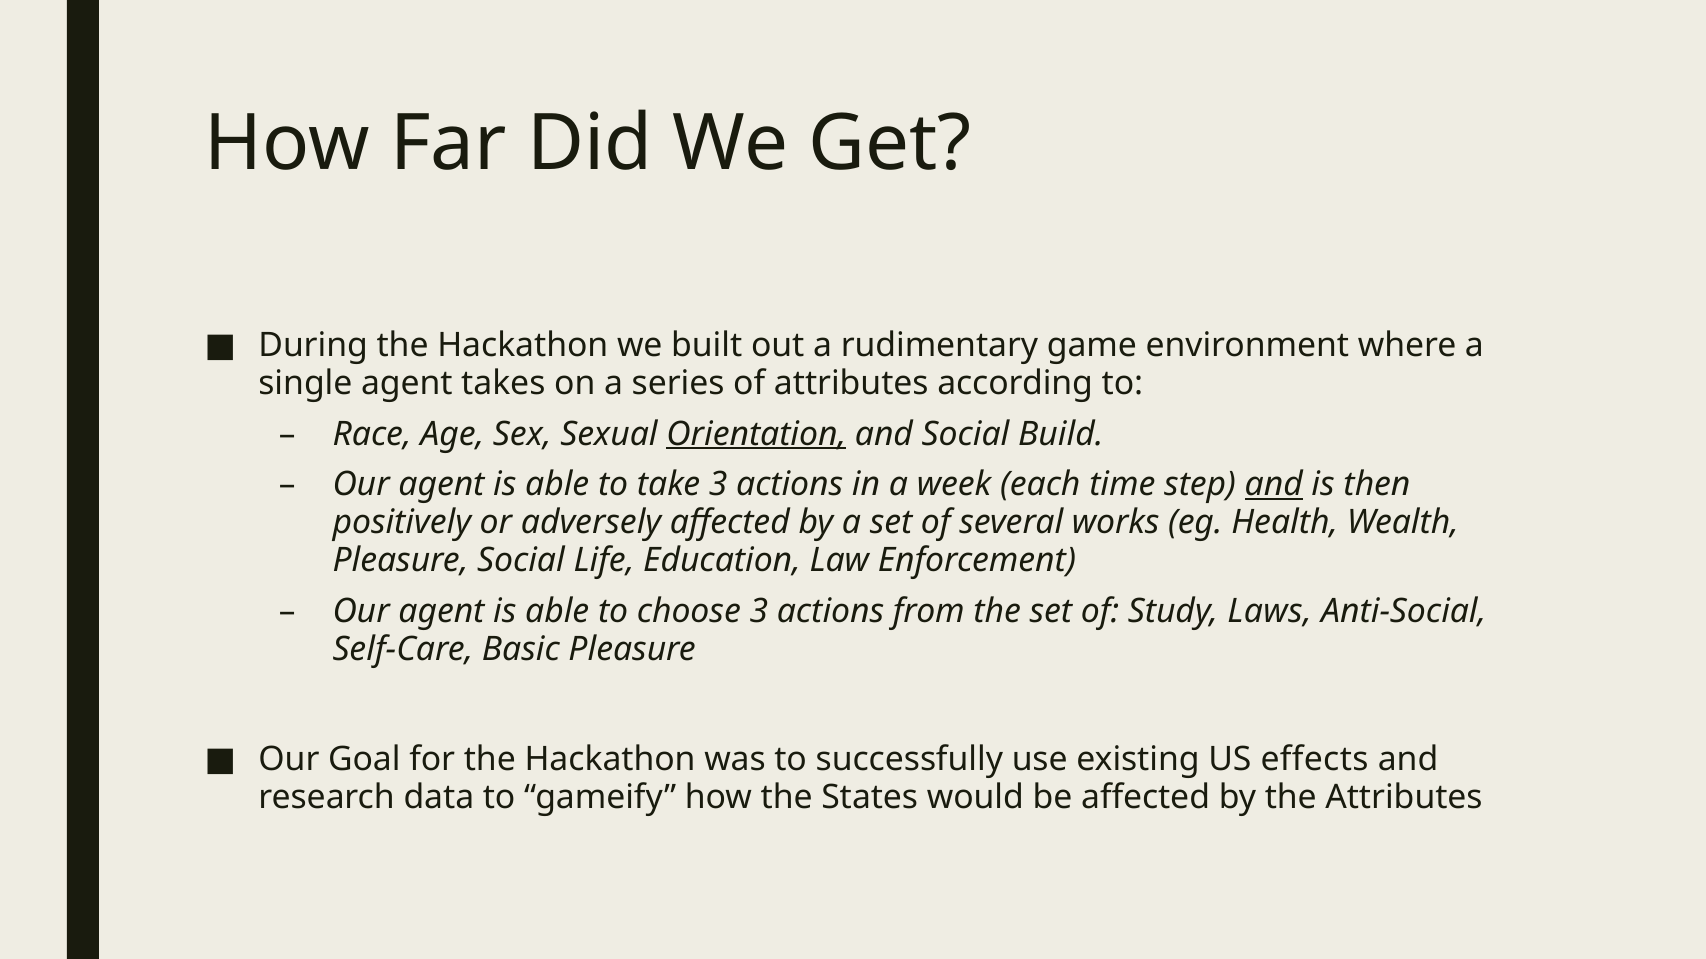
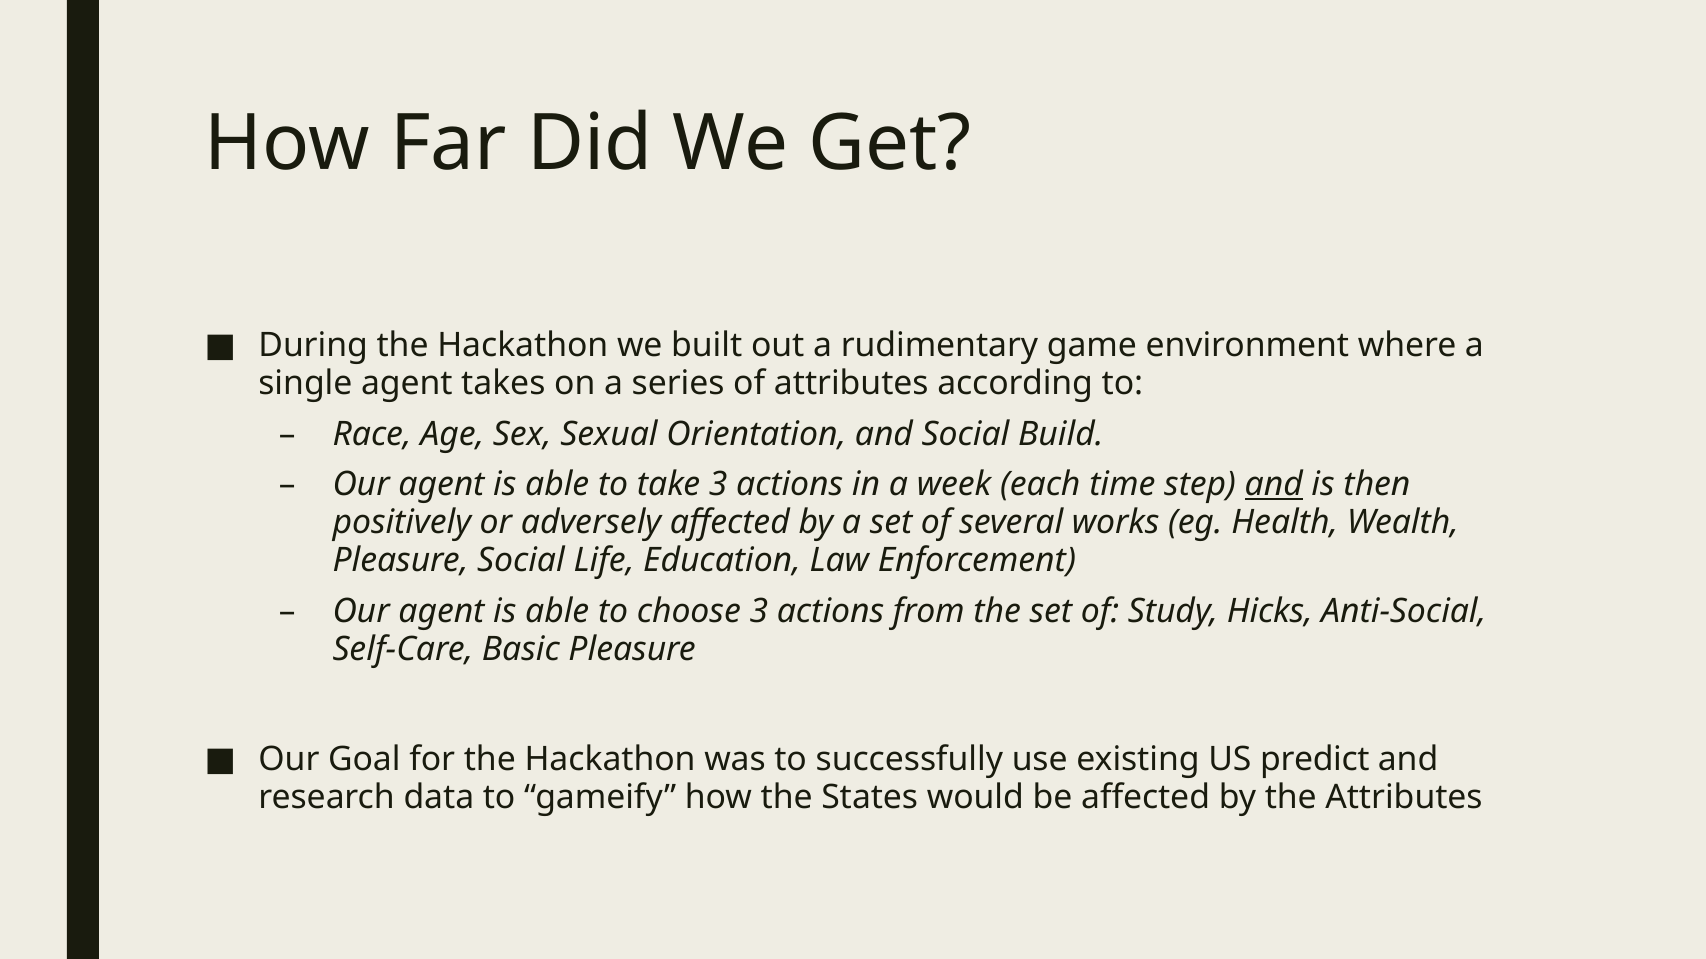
Orientation underline: present -> none
Laws: Laws -> Hicks
effects: effects -> predict
